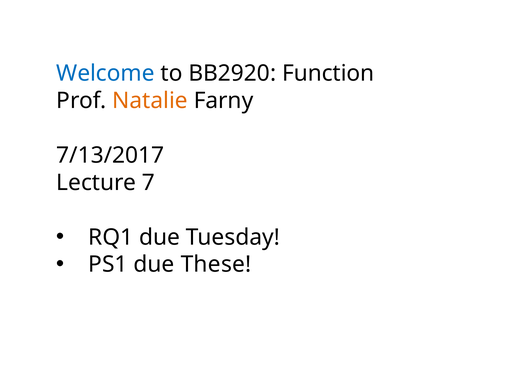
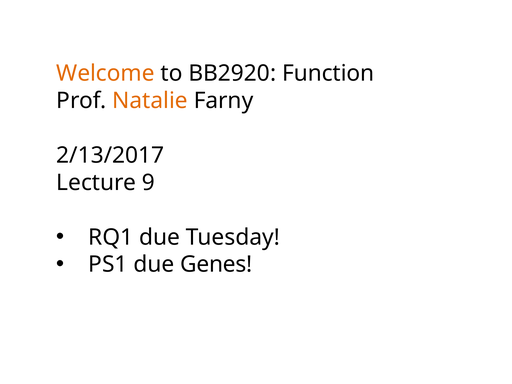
Welcome colour: blue -> orange
7/13/2017: 7/13/2017 -> 2/13/2017
7: 7 -> 9
These: These -> Genes
